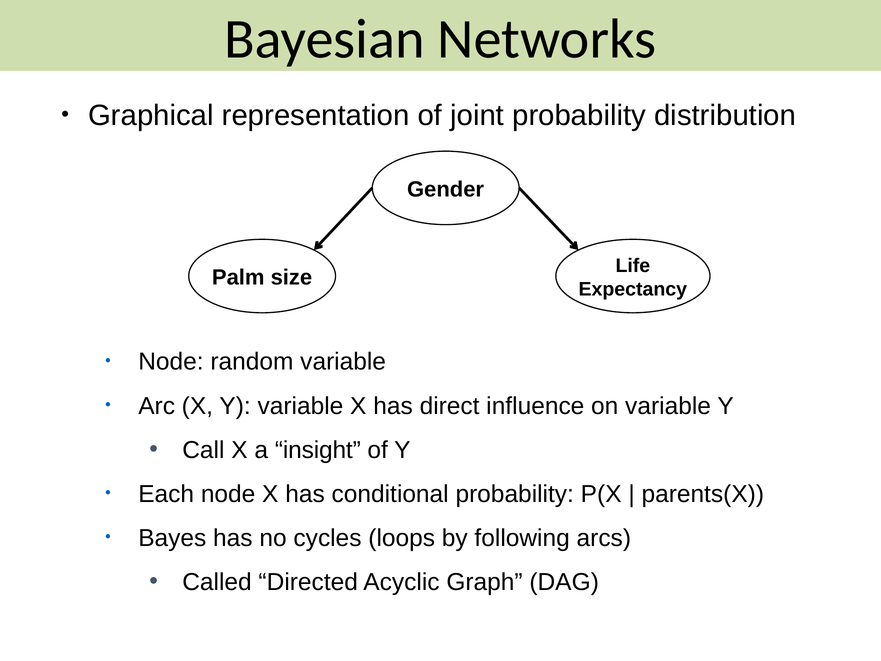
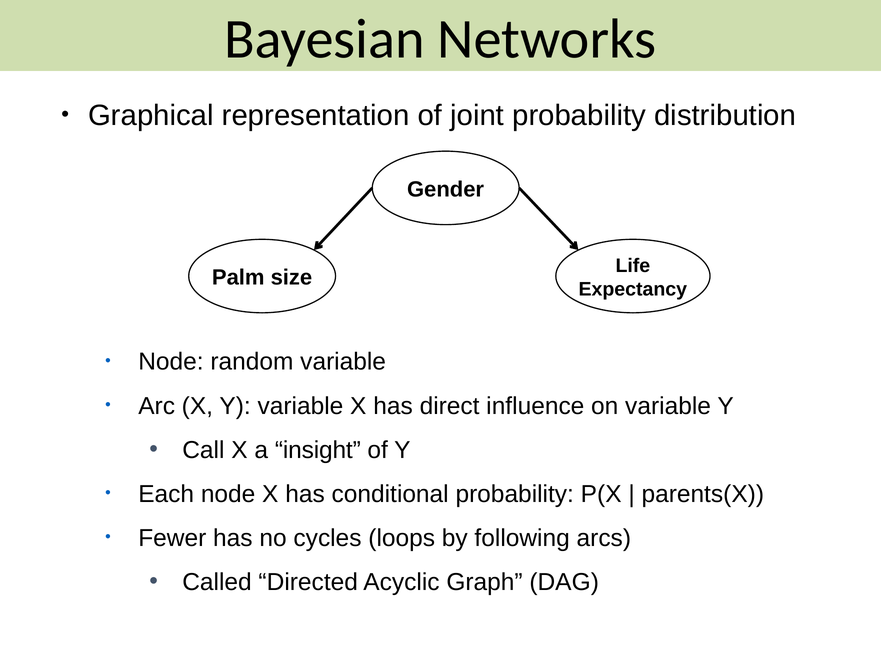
Bayes: Bayes -> Fewer
